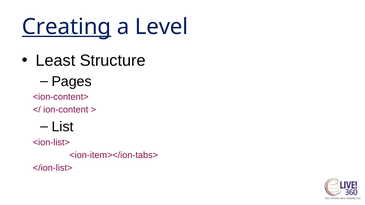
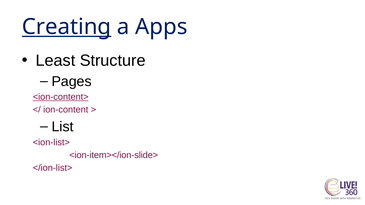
Level: Level -> Apps
<ion-content> underline: none -> present
<ion-item></ion-tabs>: <ion-item></ion-tabs> -> <ion-item></ion-slide>
